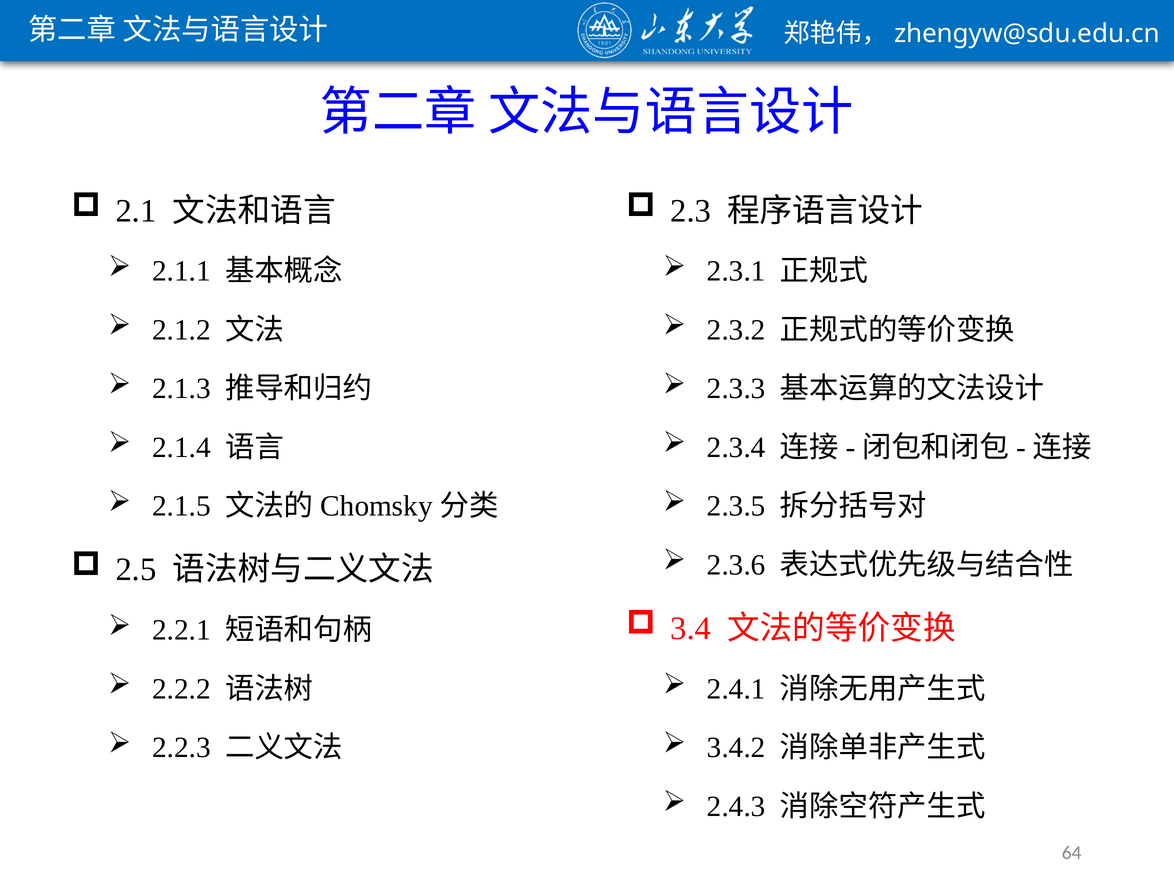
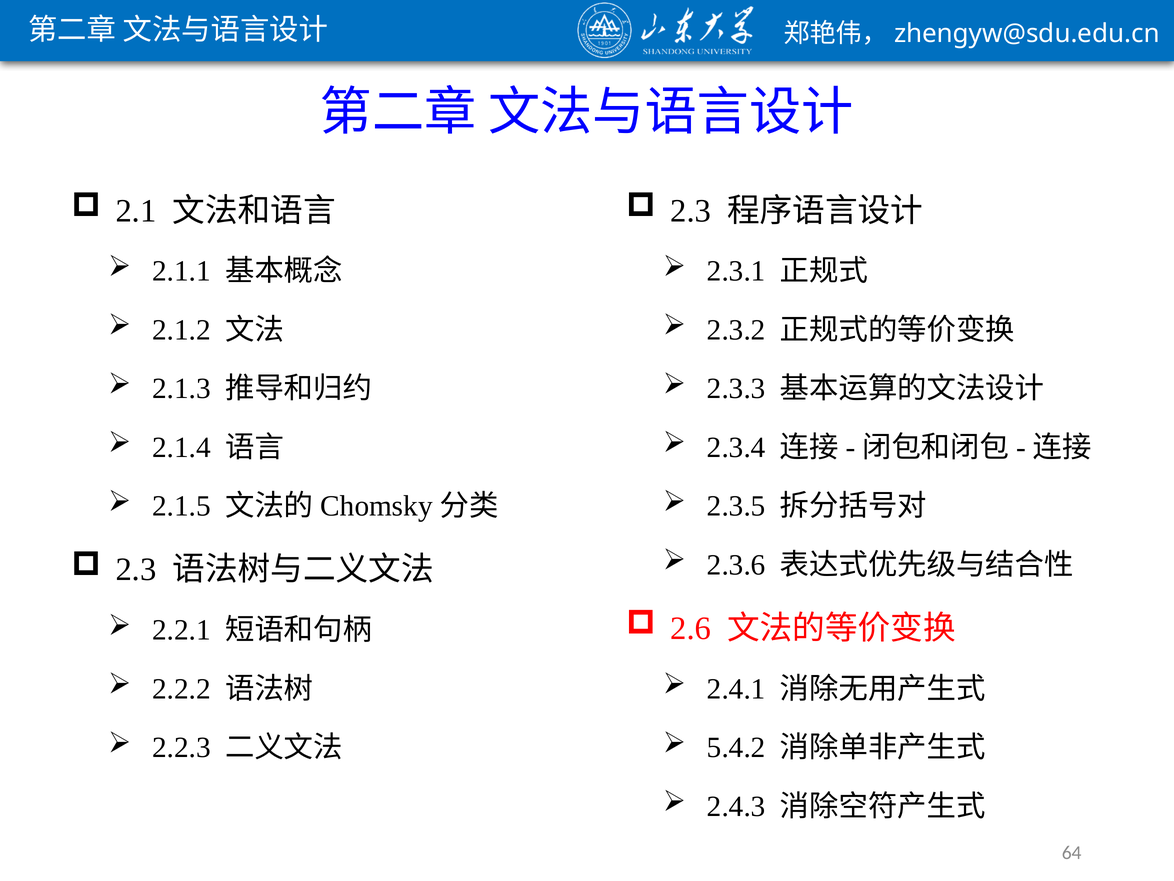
2.5 at (136, 569): 2.5 -> 2.3
3.4: 3.4 -> 2.6
3.4.2: 3.4.2 -> 5.4.2
